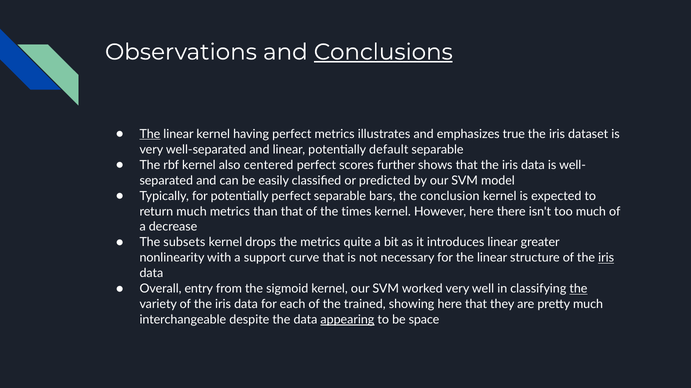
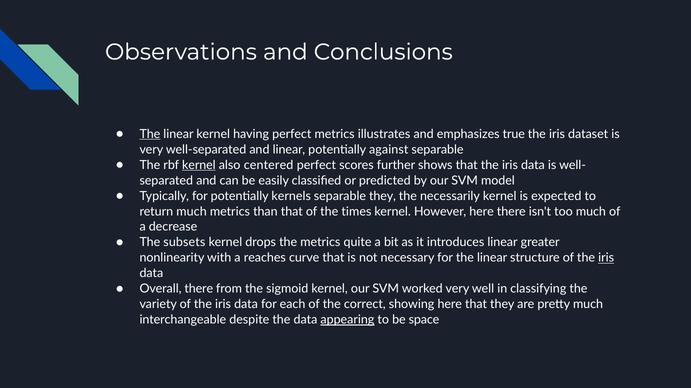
Conclusions underline: present -> none
default: default -> against
kernel at (199, 165) underline: none -> present
potentially perfect: perfect -> kernels
separable bars: bars -> they
conclusion: conclusion -> necessarily
support: support -> reaches
Overall entry: entry -> there
the at (578, 289) underline: present -> none
trained: trained -> correct
